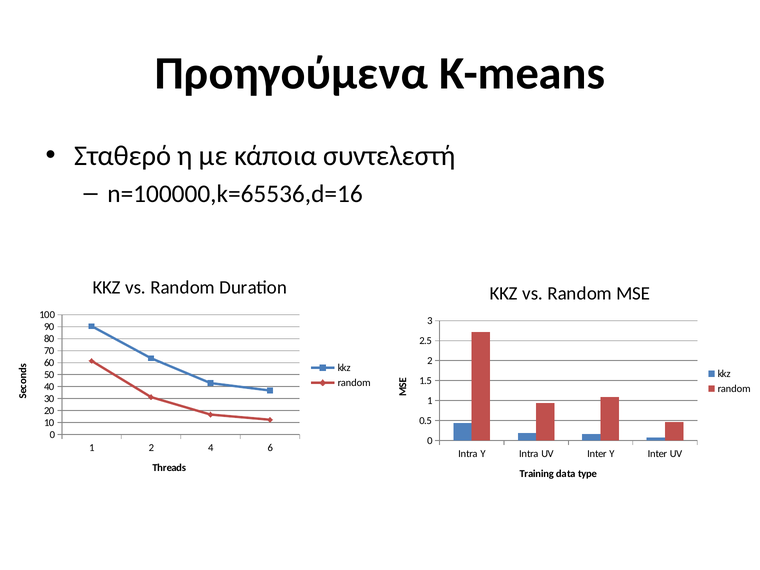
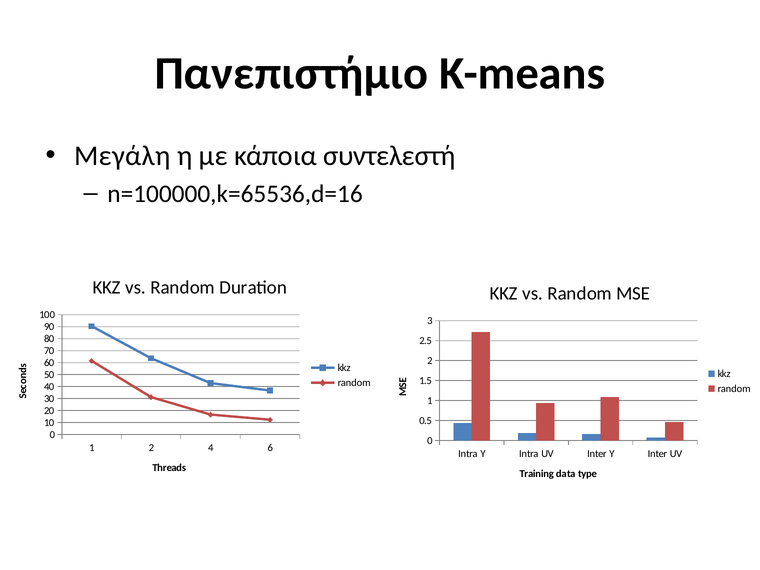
Προηγούμενα: Προηγούμενα -> Πανεπιστήμιο
Σταθερό: Σταθερό -> Μεγάλη
